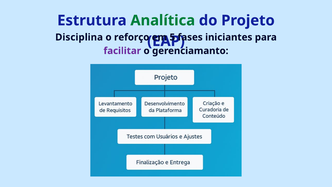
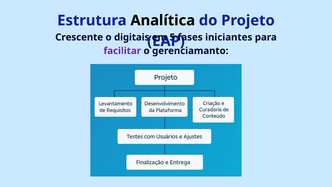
Analítica colour: green -> black
Disciplina: Disciplina -> Crescente
reforço: reforço -> digitais
